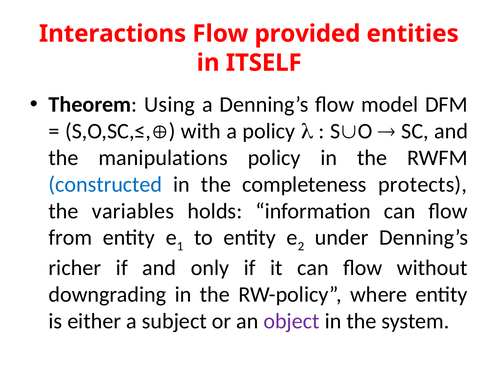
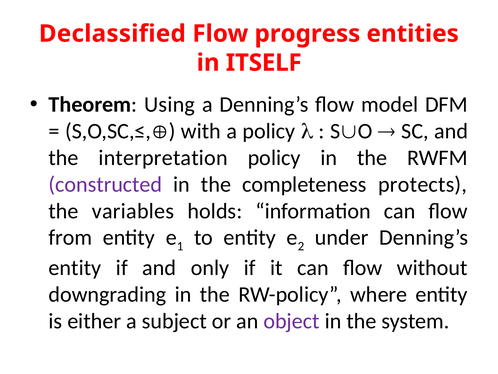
Interactions: Interactions -> Declassified
provided: provided -> progress
manipulations: manipulations -> interpretation
constructed colour: blue -> purple
richer at (75, 268): richer -> entity
